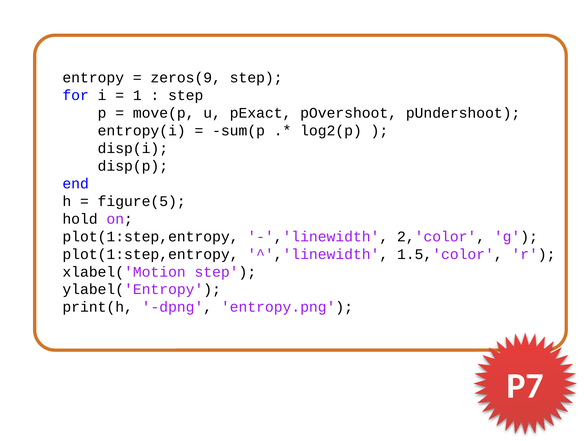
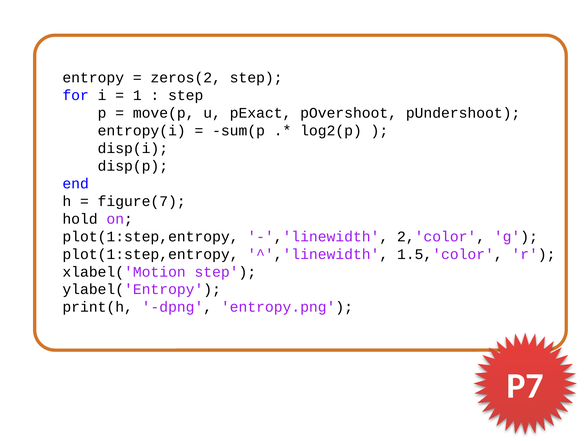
zeros(9: zeros(9 -> zeros(2
figure(5: figure(5 -> figure(7
